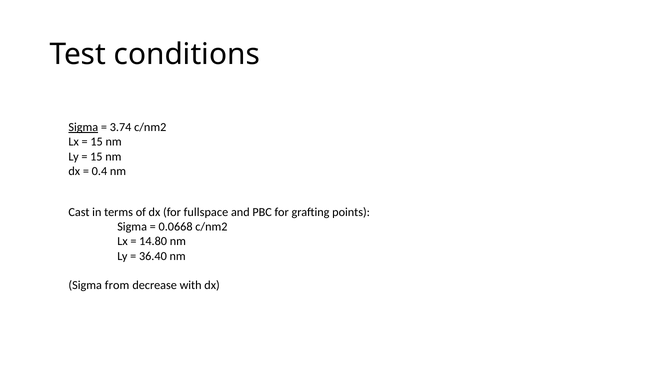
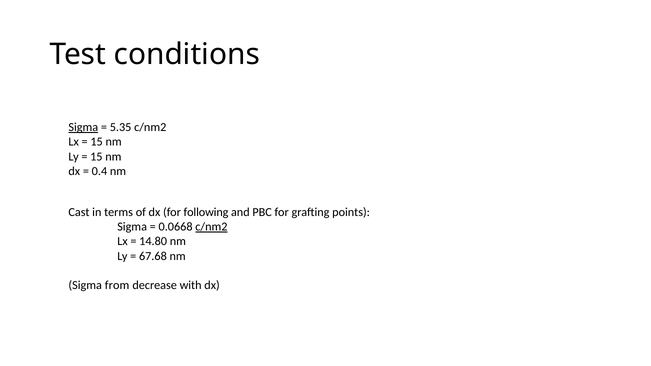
3.74: 3.74 -> 5.35
fullspace: fullspace -> following
c/nm2 at (211, 227) underline: none -> present
36.40: 36.40 -> 67.68
